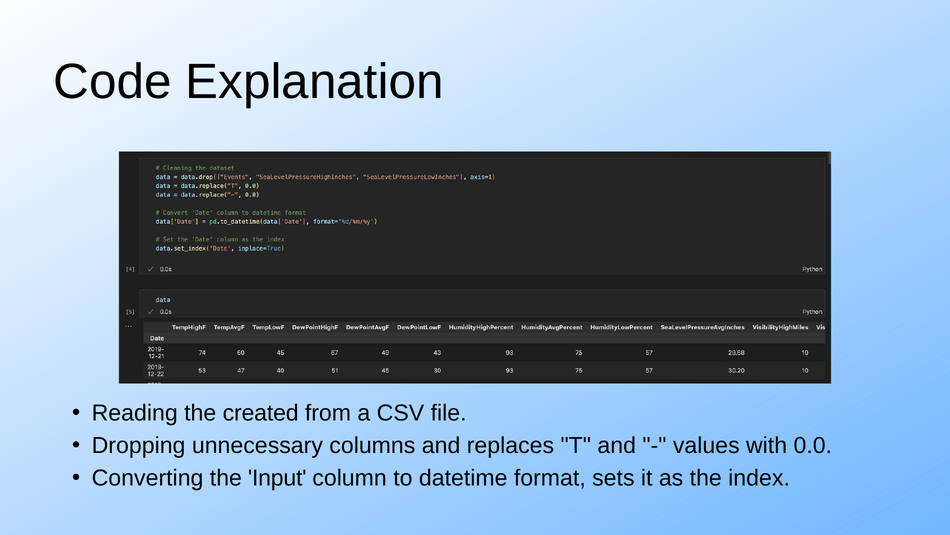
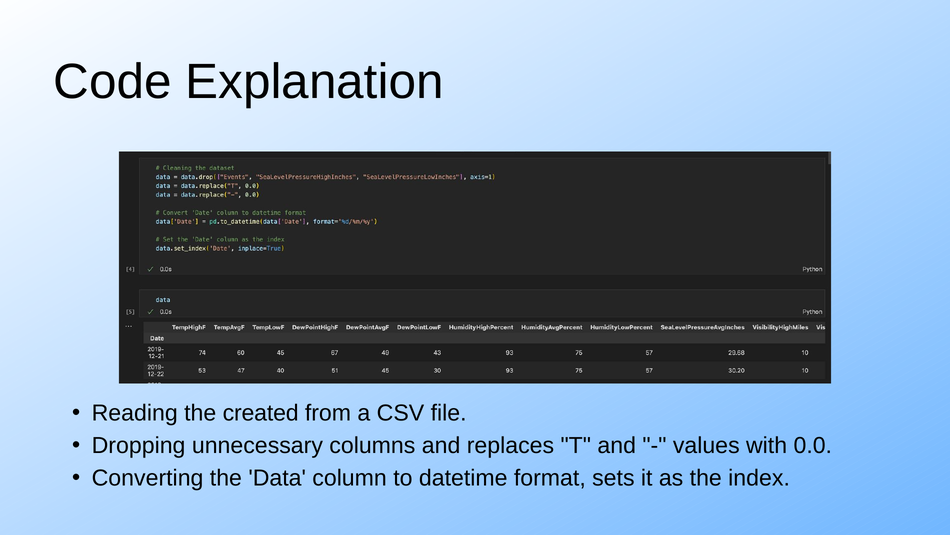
Input: Input -> Data
